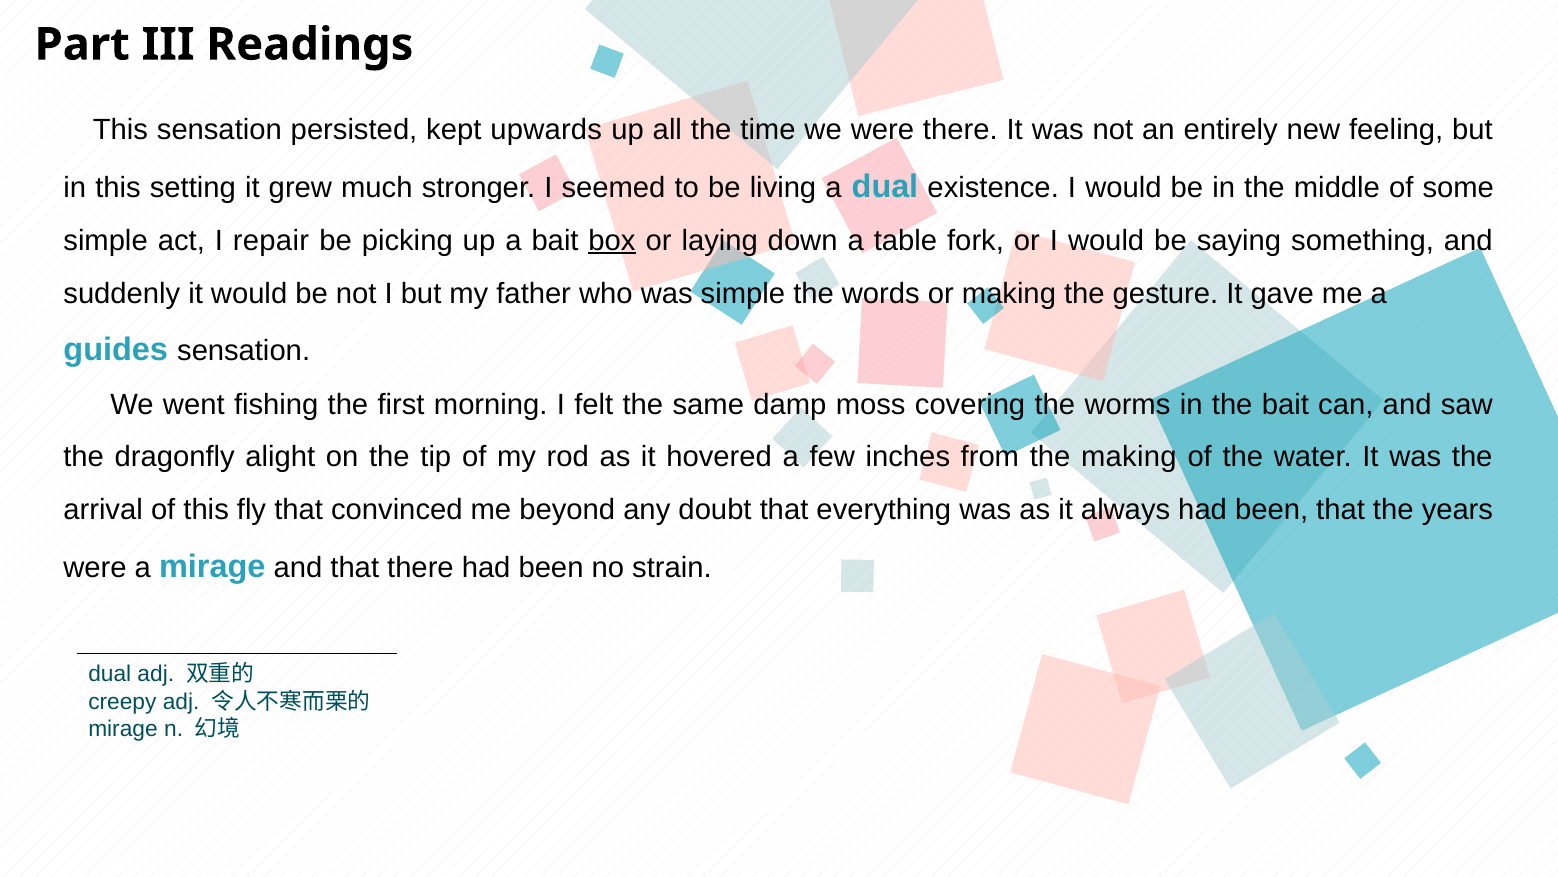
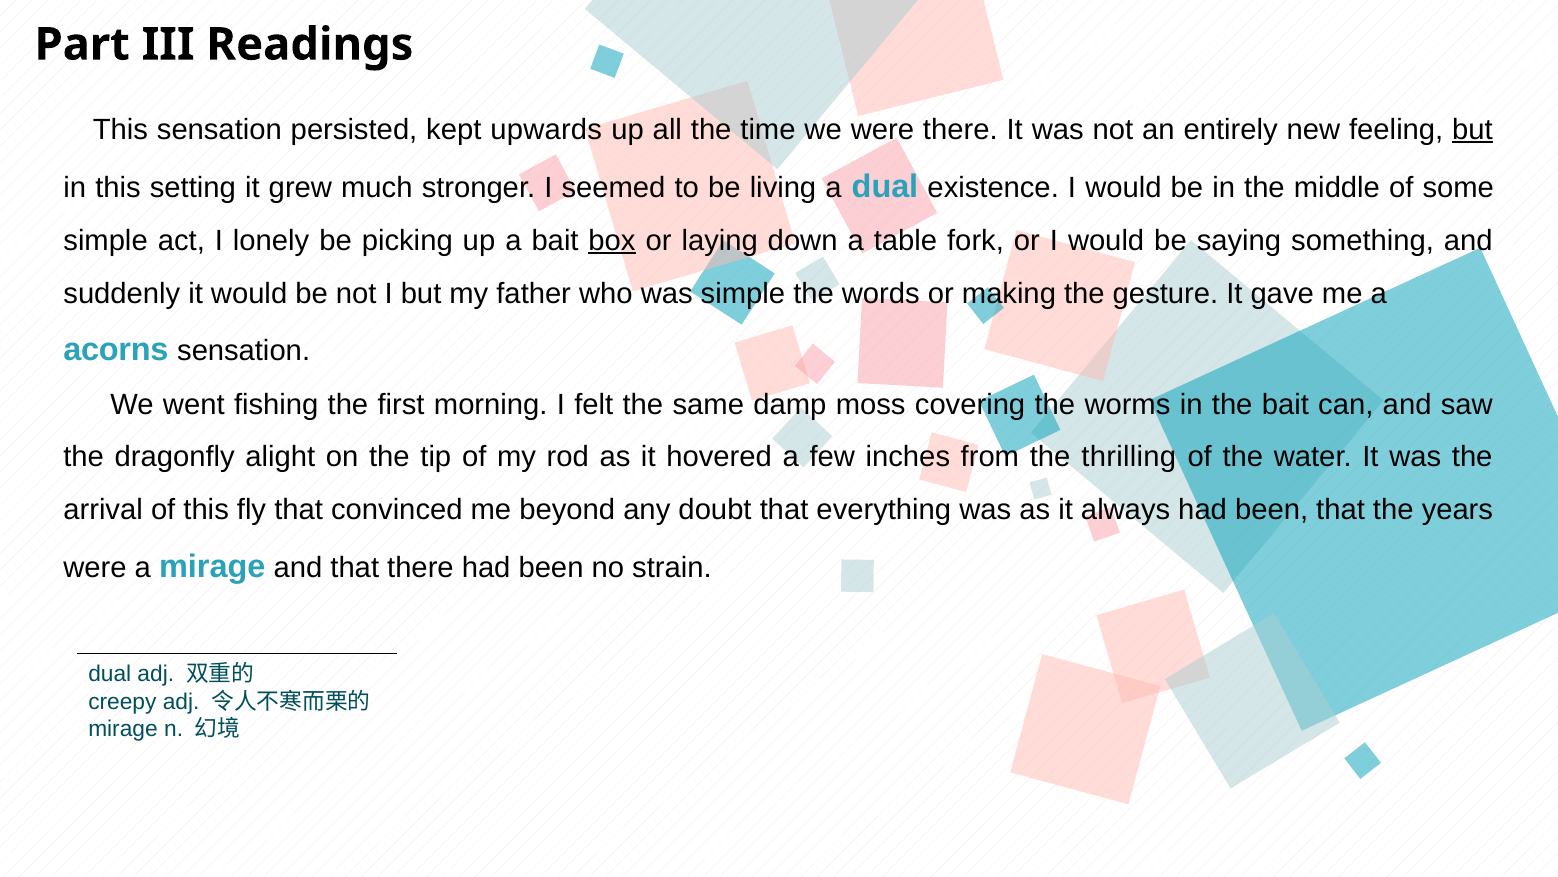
but at (1472, 130) underline: none -> present
repair: repair -> lonely
guides: guides -> acorns
the making: making -> thrilling
